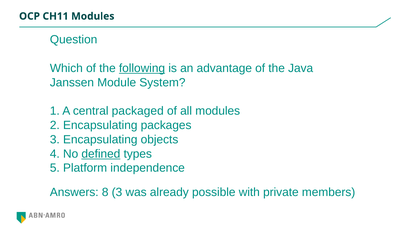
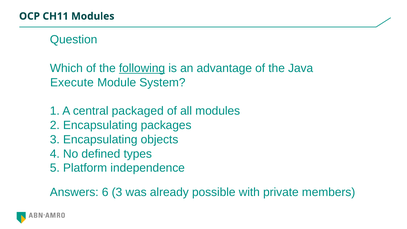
Janssen: Janssen -> Execute
defined underline: present -> none
8: 8 -> 6
